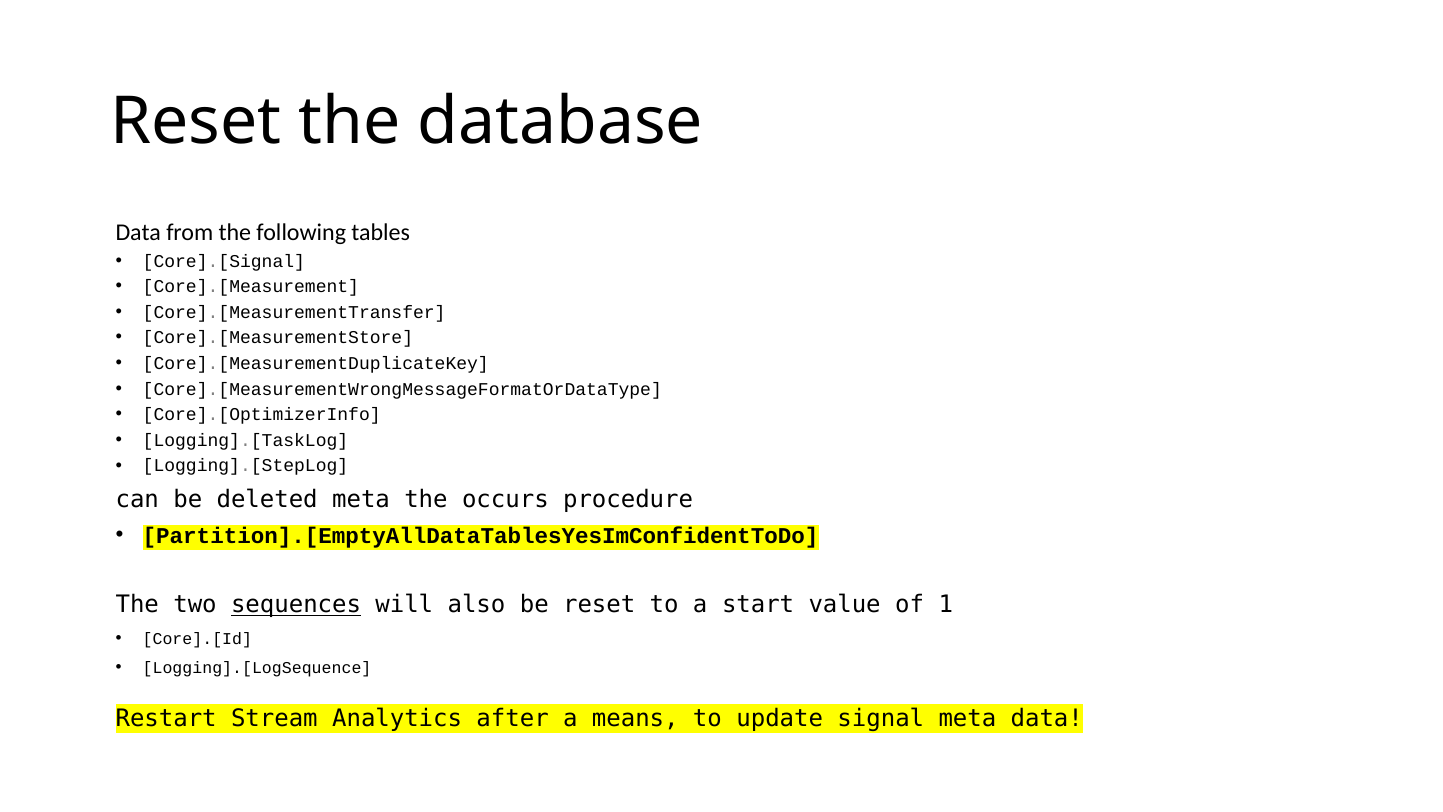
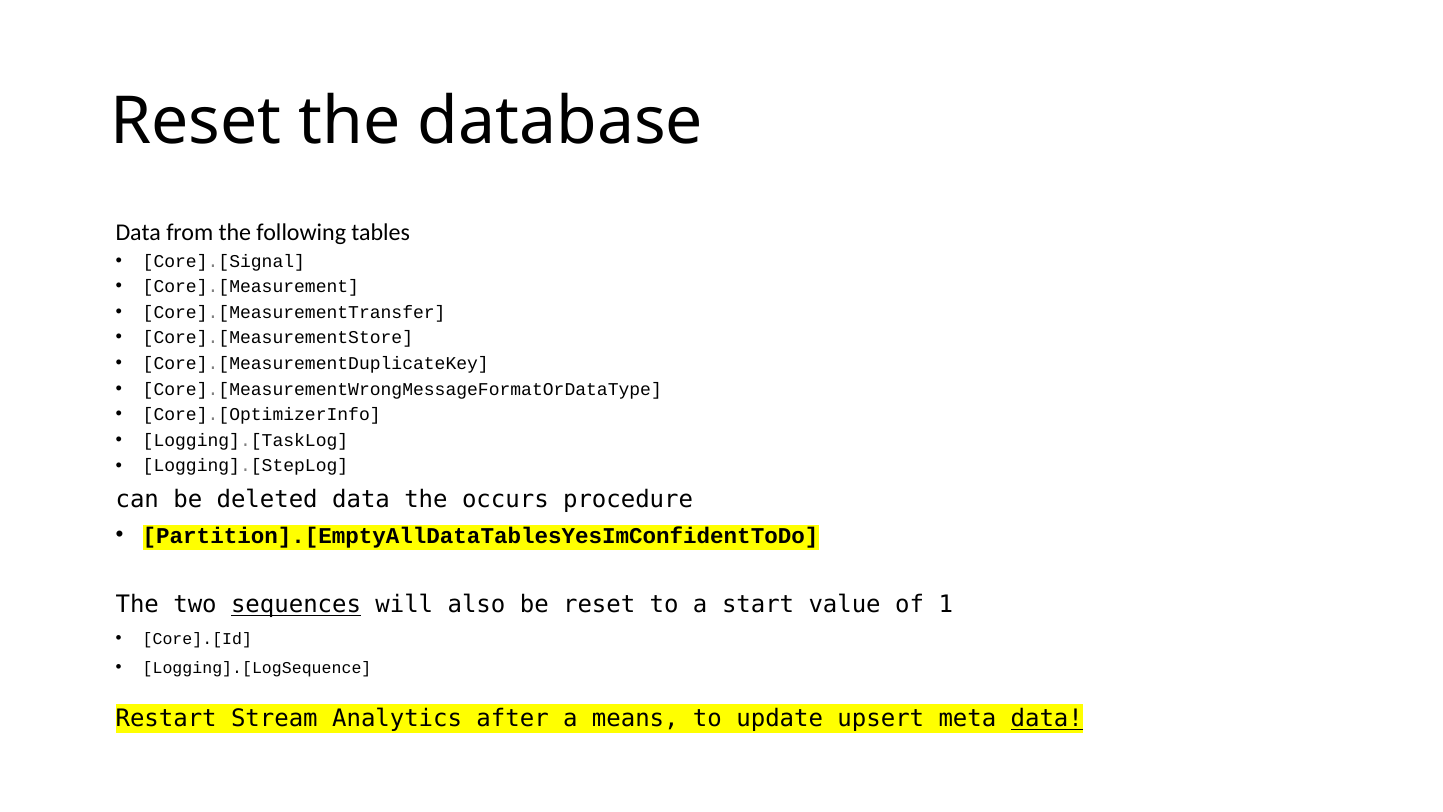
deleted meta: meta -> data
signal: signal -> upsert
data at (1047, 719) underline: none -> present
